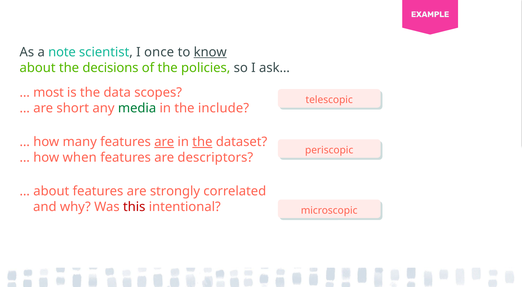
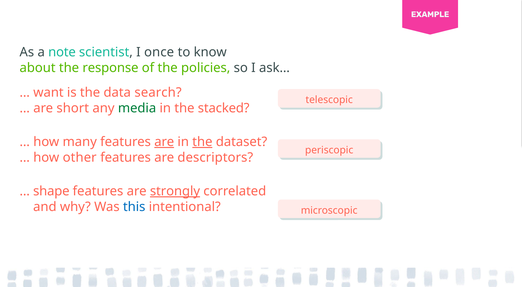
know underline: present -> none
decisions: decisions -> response
most: most -> want
data scopes: scopes -> search
the include: include -> stacked
when: when -> other
about at (51, 191): about -> shape
strongly underline: none -> present
this at (134, 207) colour: red -> blue
